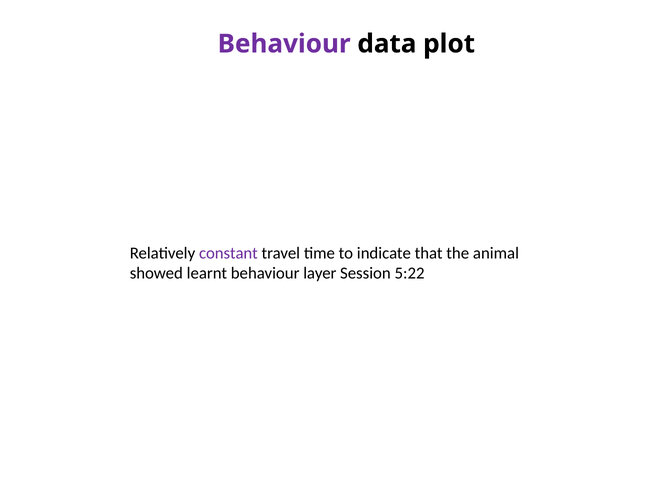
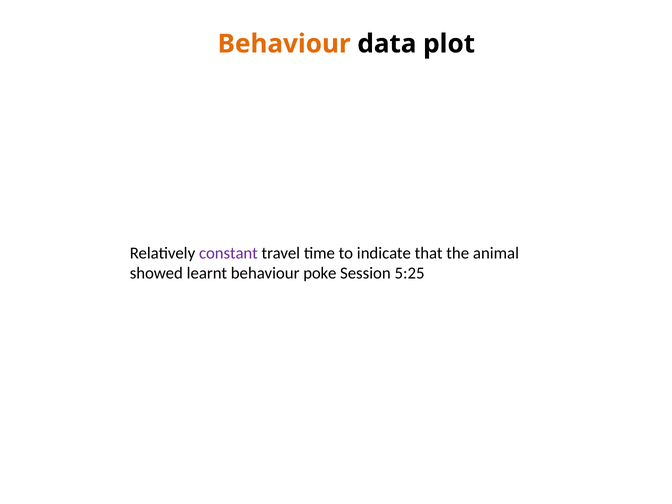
Behaviour at (284, 44) colour: purple -> orange
layer: layer -> poke
5:22: 5:22 -> 5:25
